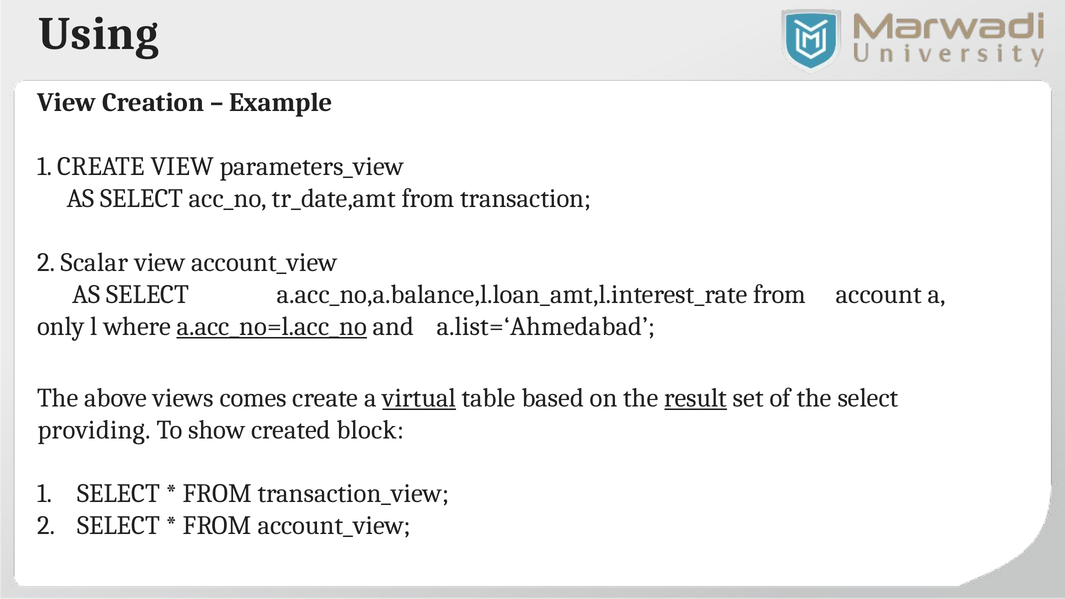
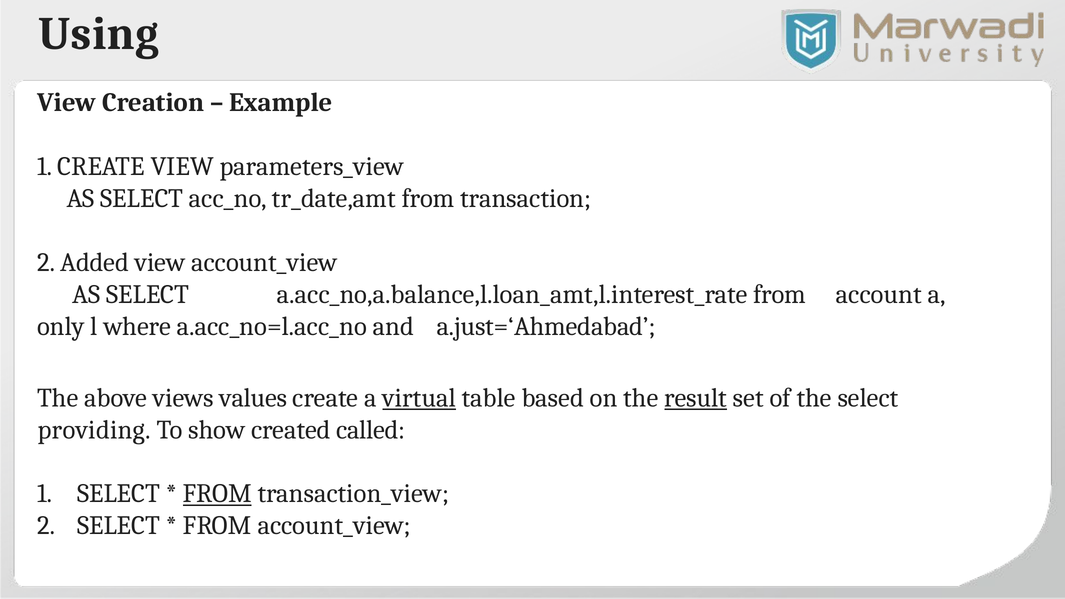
Scalar: Scalar -> Added
a.acc_no=l.acc_no underline: present -> none
a.list=‘Ahmedabad: a.list=‘Ahmedabad -> a.just=‘Ahmedabad
comes: comes -> values
block: block -> called
FROM at (217, 494) underline: none -> present
